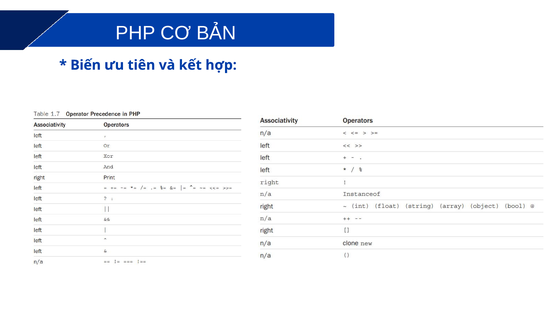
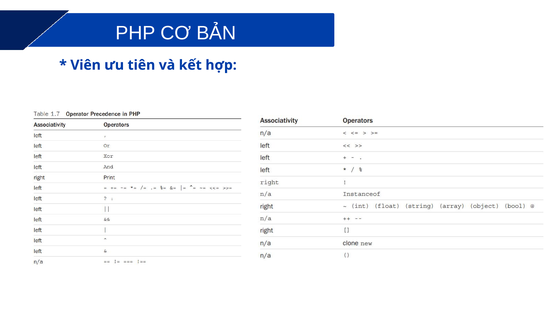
Biến: Biến -> Viên
